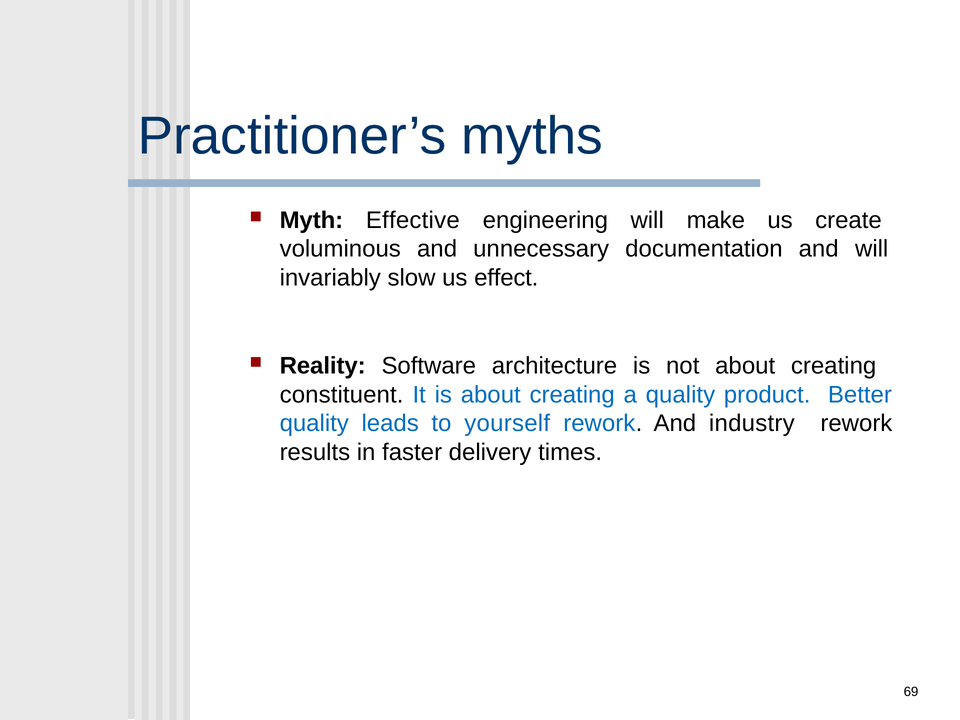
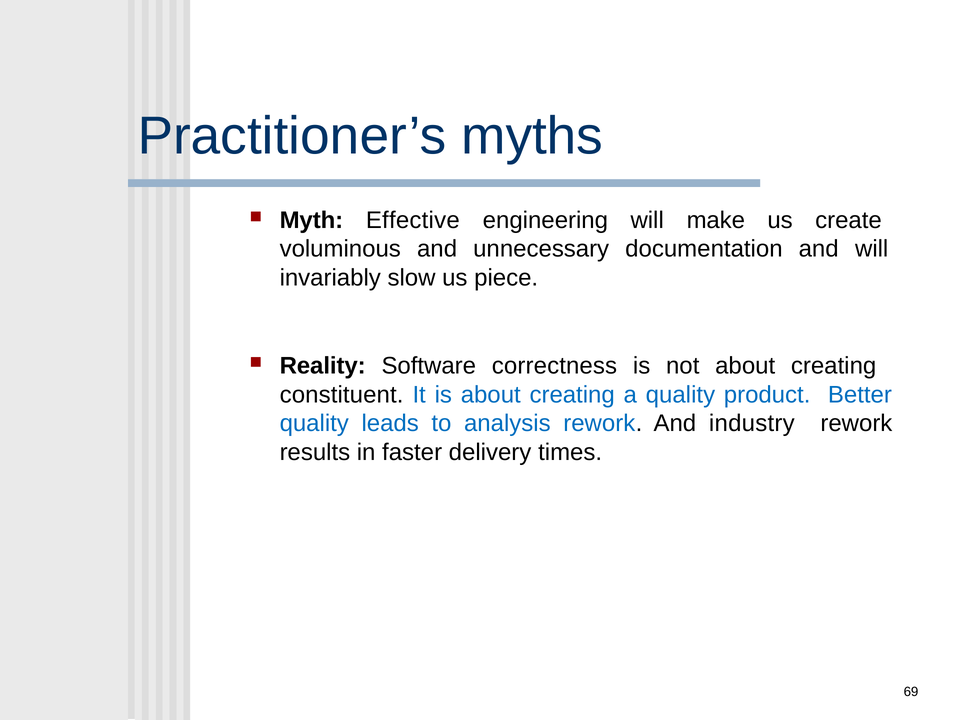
effect: effect -> piece
architecture: architecture -> correctness
yourself: yourself -> analysis
